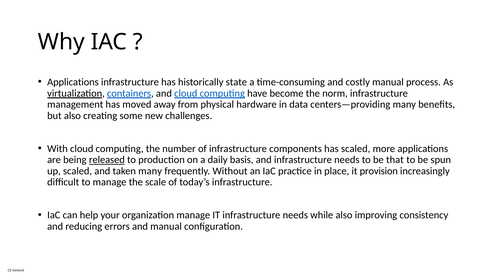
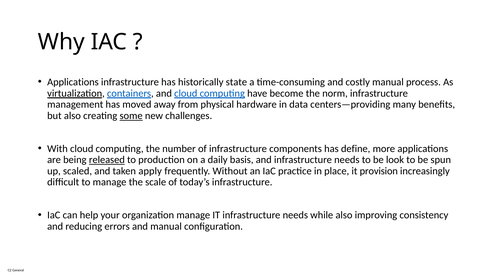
some underline: none -> present
has scaled: scaled -> define
that: that -> look
taken many: many -> apply
